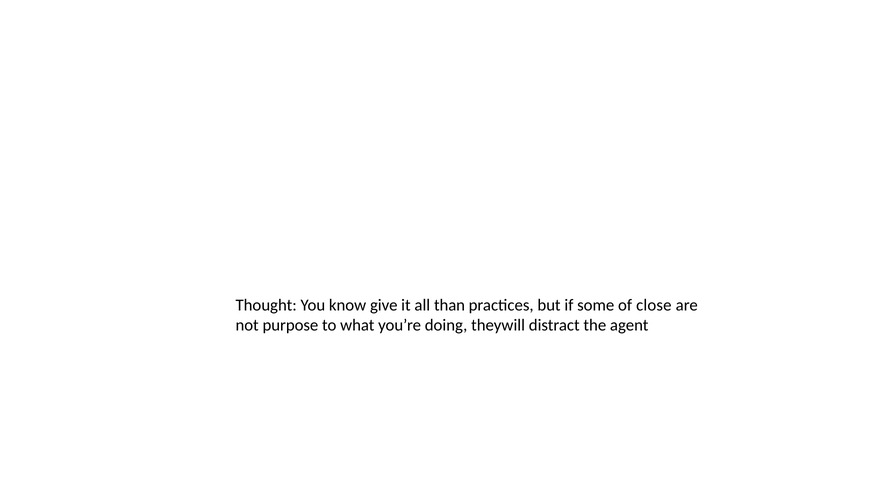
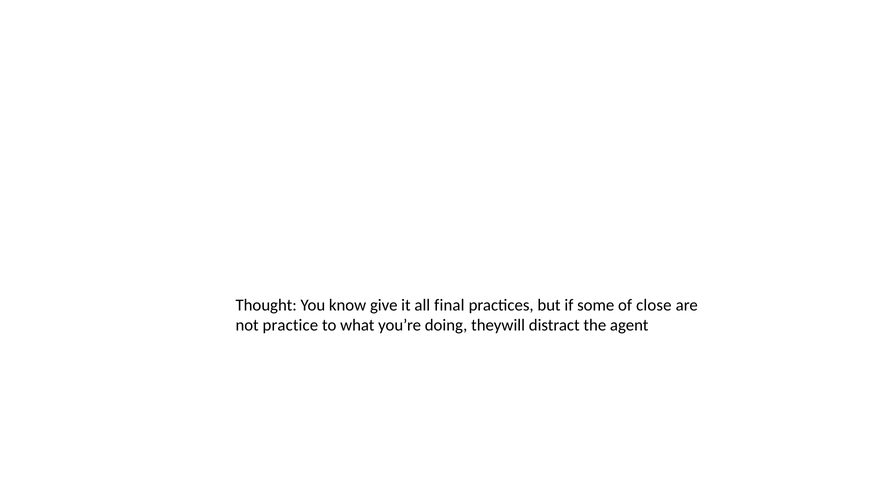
than: than -> final
purpose: purpose -> practice
